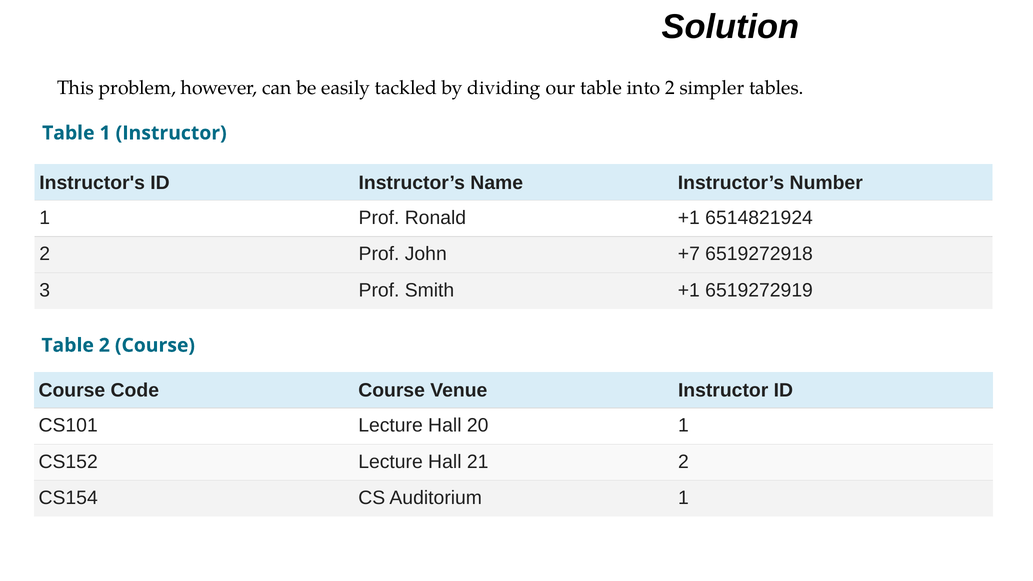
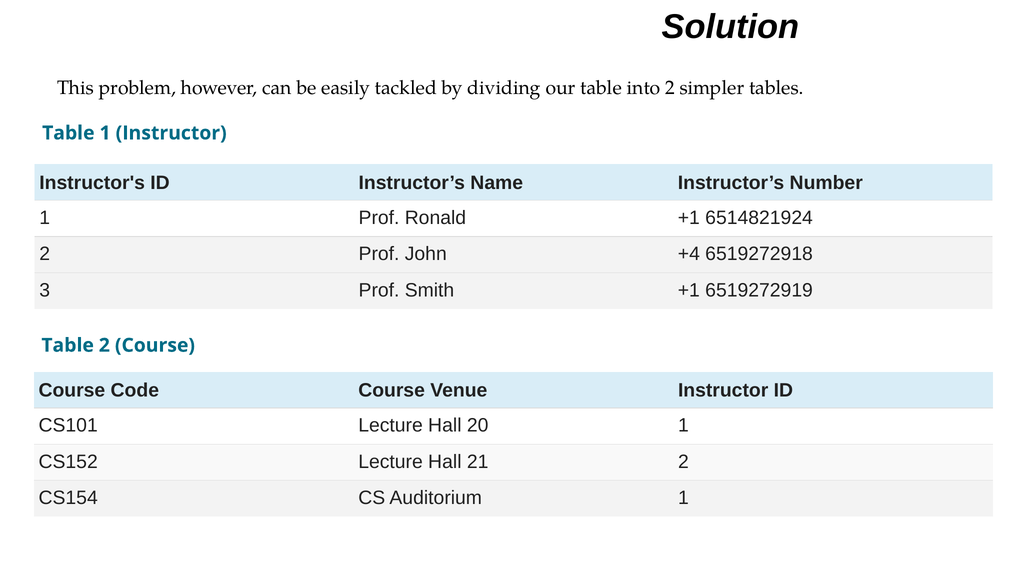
+7: +7 -> +4
